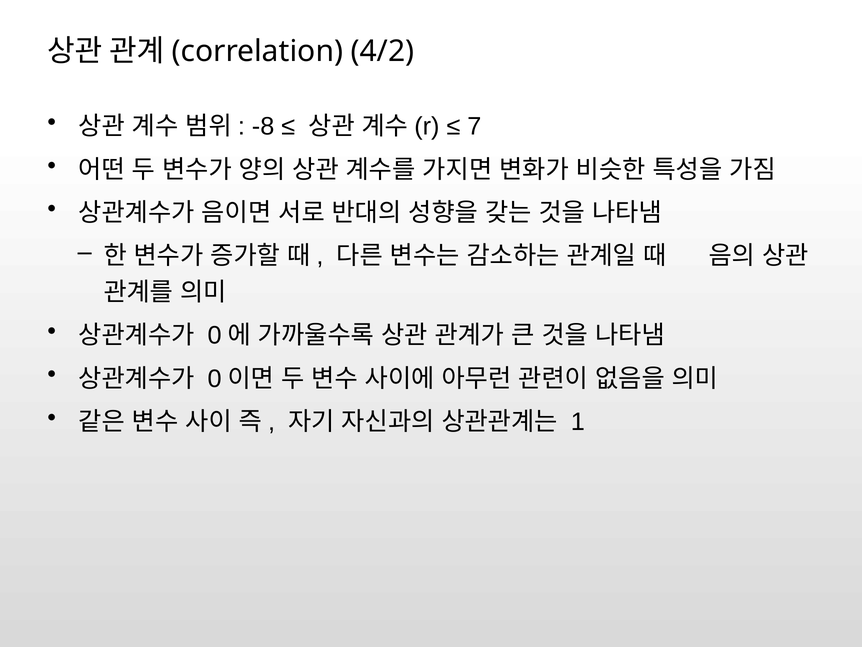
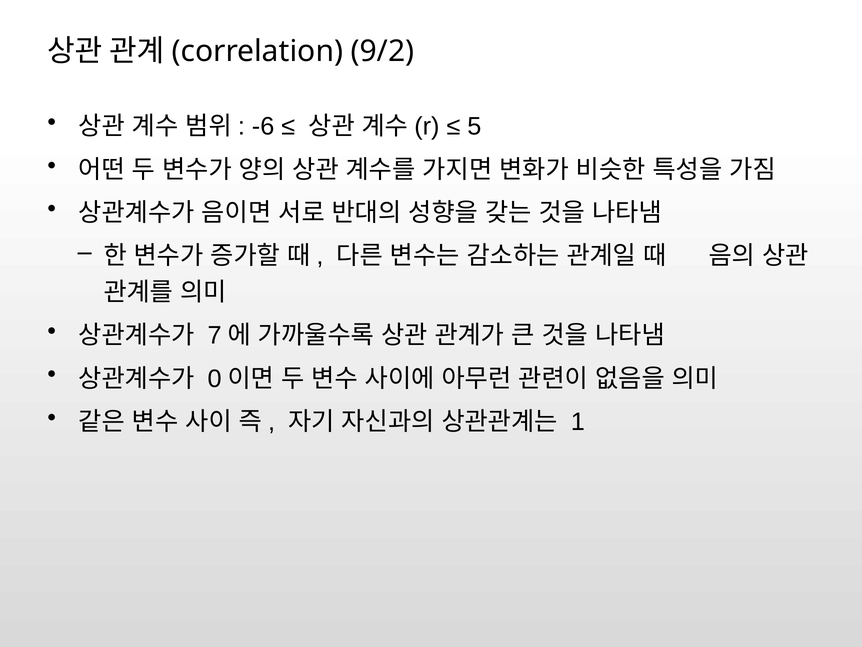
4/2: 4/2 -> 9/2
-8: -8 -> -6
7: 7 -> 5
0 at (215, 335): 0 -> 7
